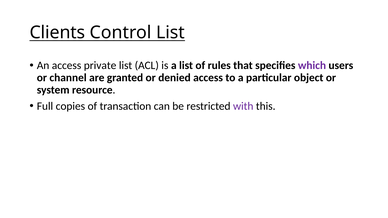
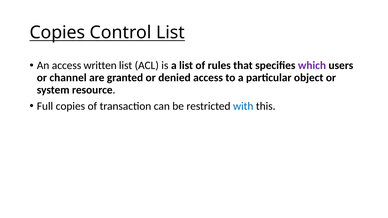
Clients at (57, 33): Clients -> Copies
private: private -> written
with colour: purple -> blue
